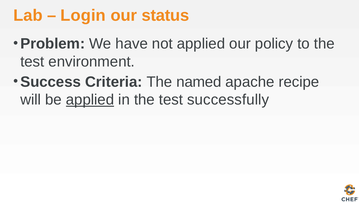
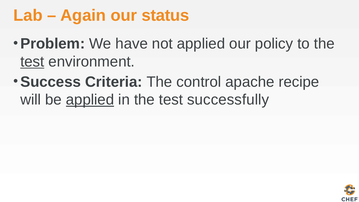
Login: Login -> Again
test at (32, 62) underline: none -> present
named: named -> control
